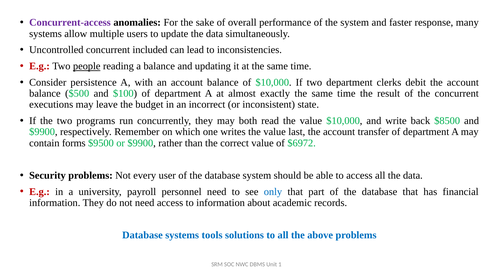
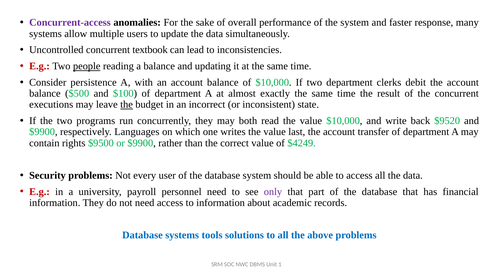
included: included -> textbook
the at (127, 105) underline: none -> present
$8500: $8500 -> $9520
Remember: Remember -> Languages
forms: forms -> rights
$6972: $6972 -> $4249
only colour: blue -> purple
